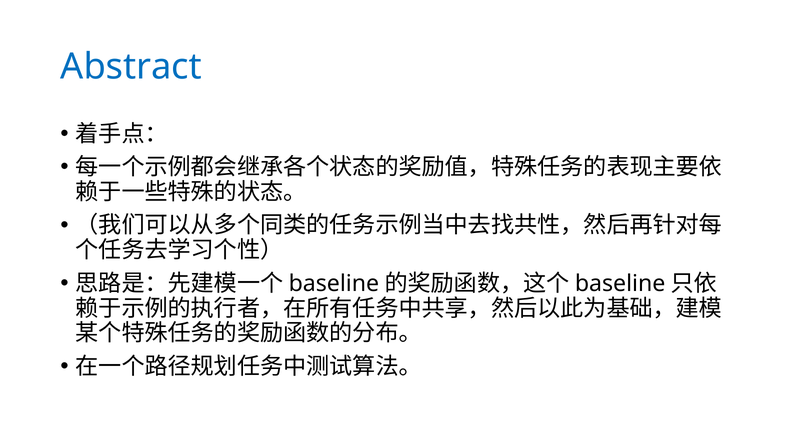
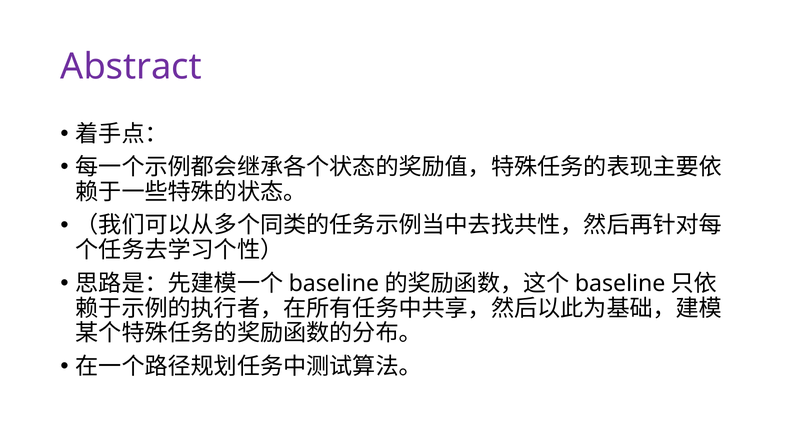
Abstract colour: blue -> purple
